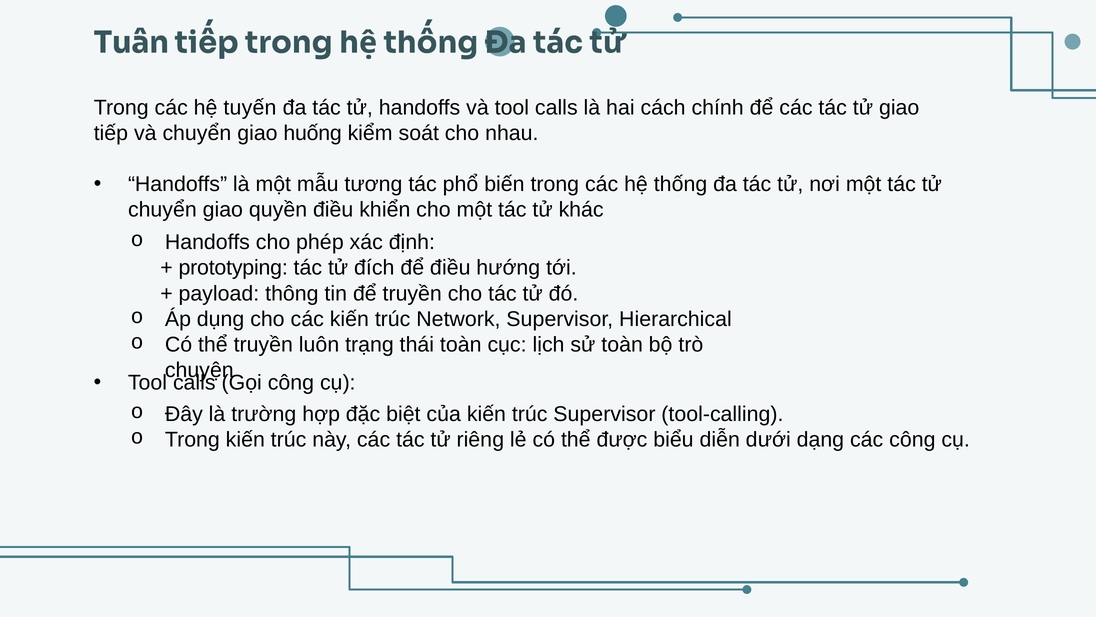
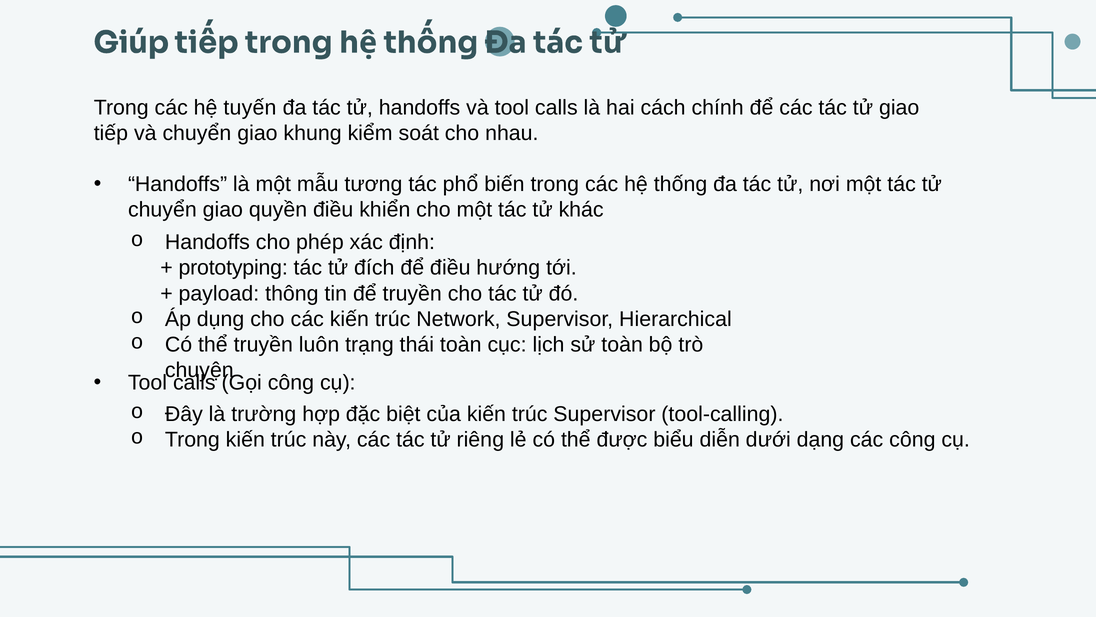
Tuân: Tuân -> Giúp
huống: huống -> khung
